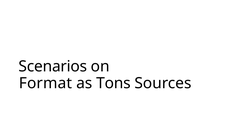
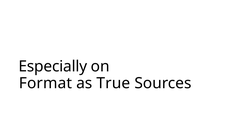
Scenarios: Scenarios -> Especially
Tons: Tons -> True
